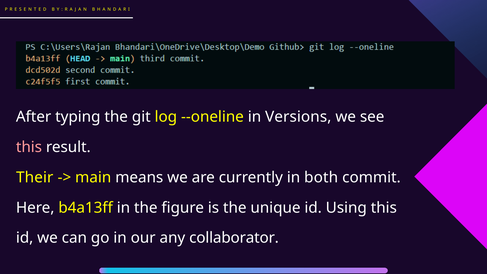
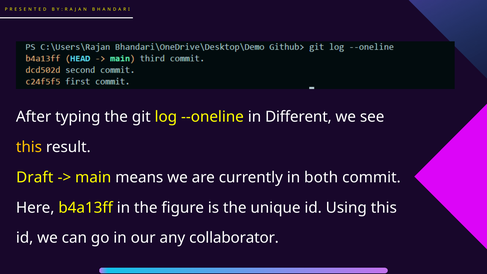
Versions: Versions -> Different
this at (29, 147) colour: pink -> yellow
Their: Their -> Draft
